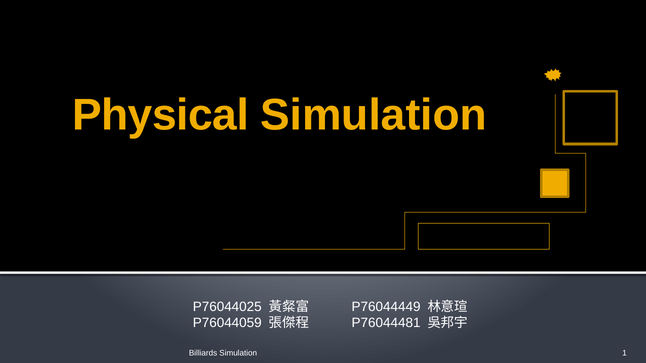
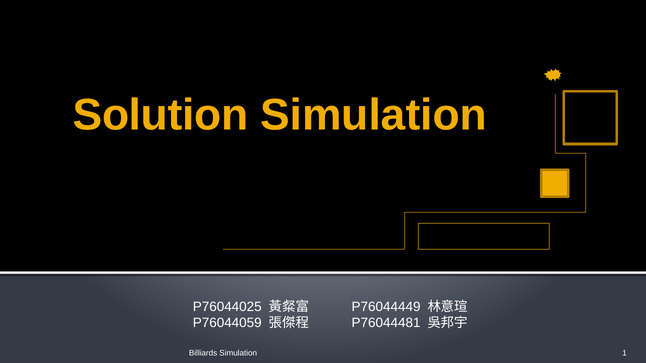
Physical: Physical -> Solution
